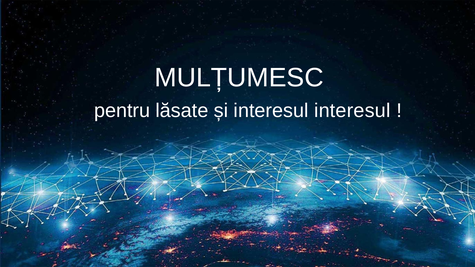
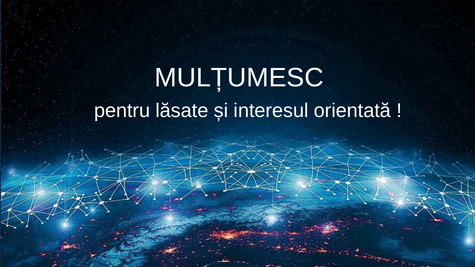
interesul interesul: interesul -> orientată
